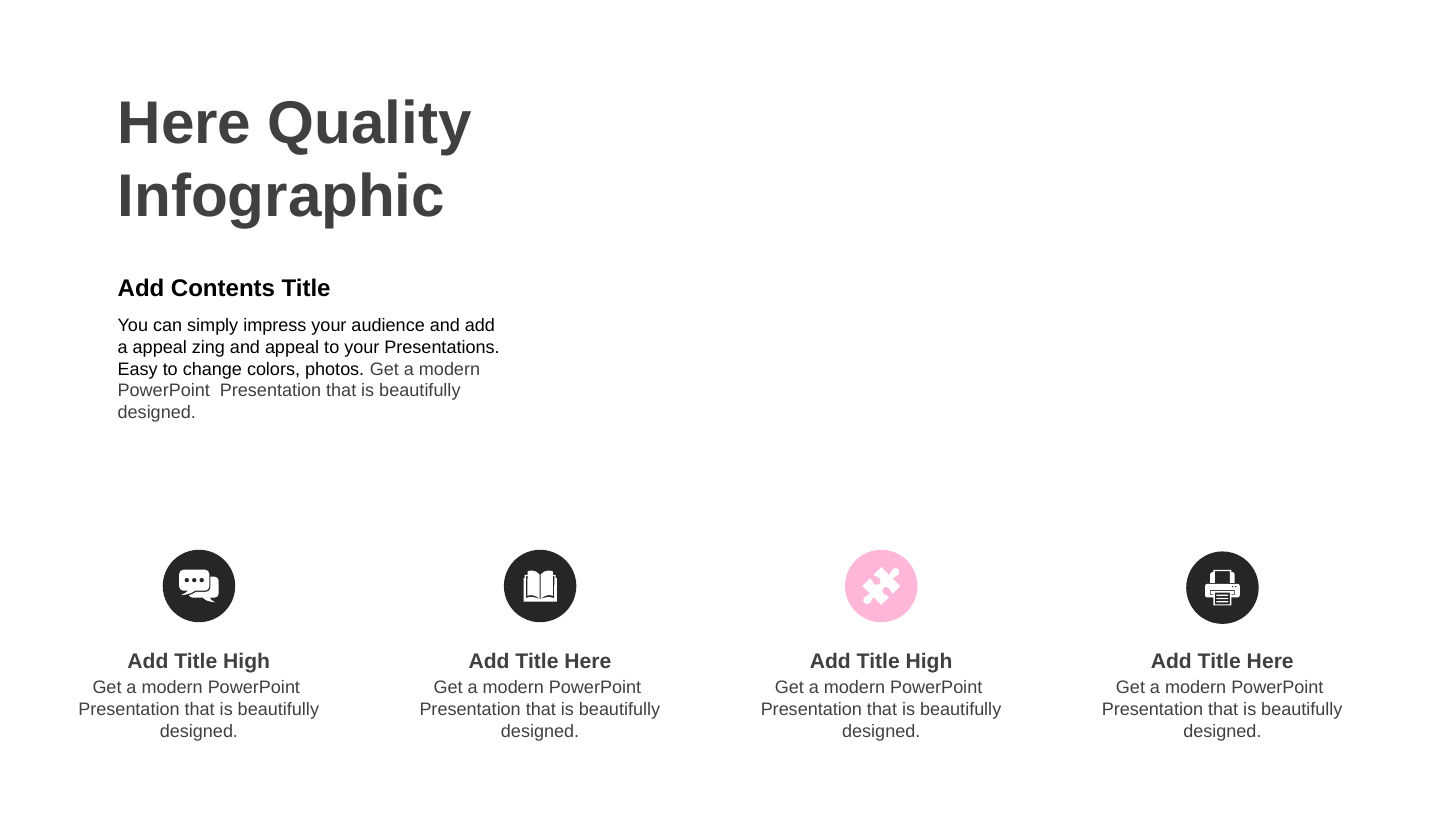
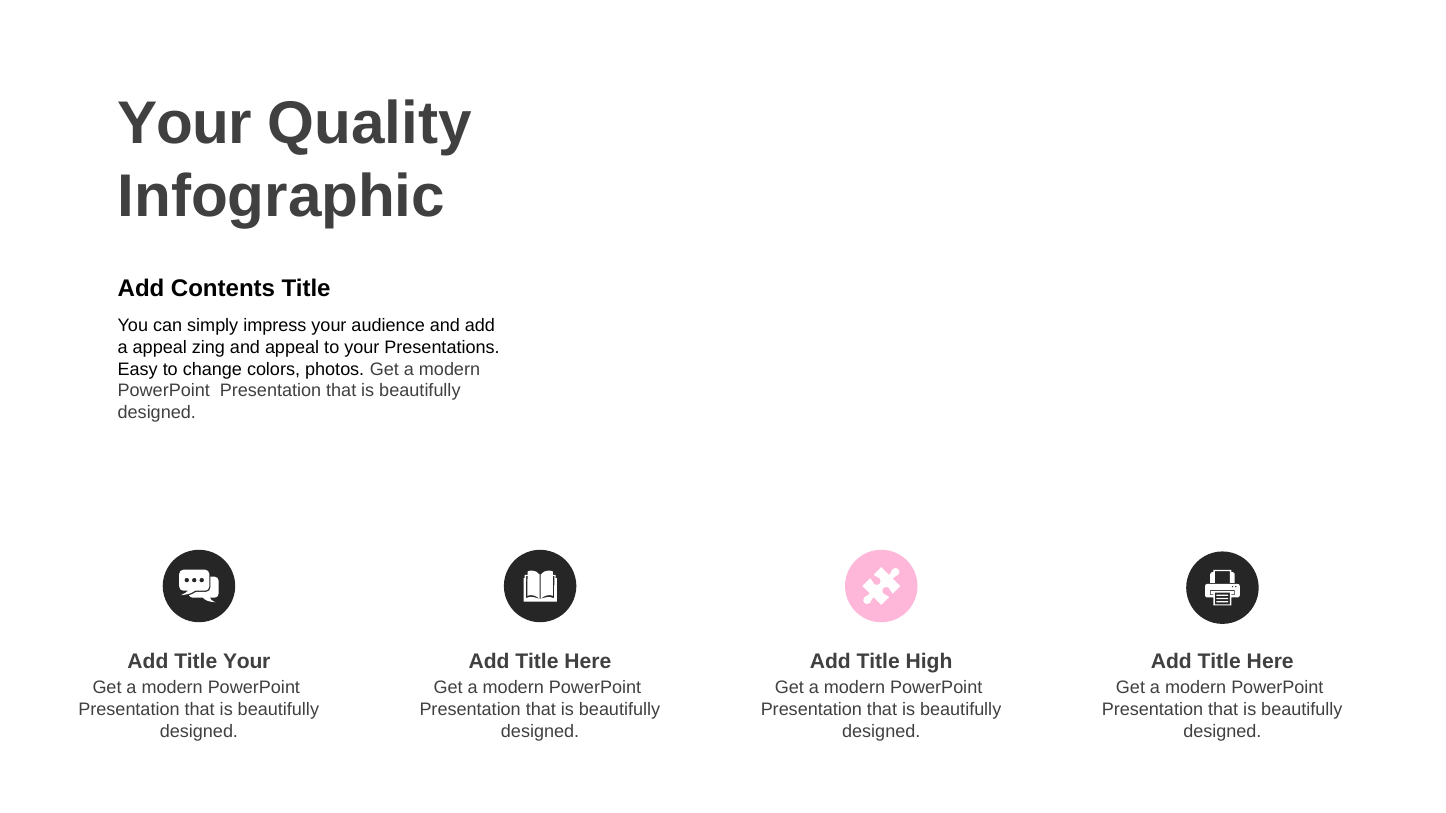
Here at (185, 124): Here -> Your
High at (247, 662): High -> Your
